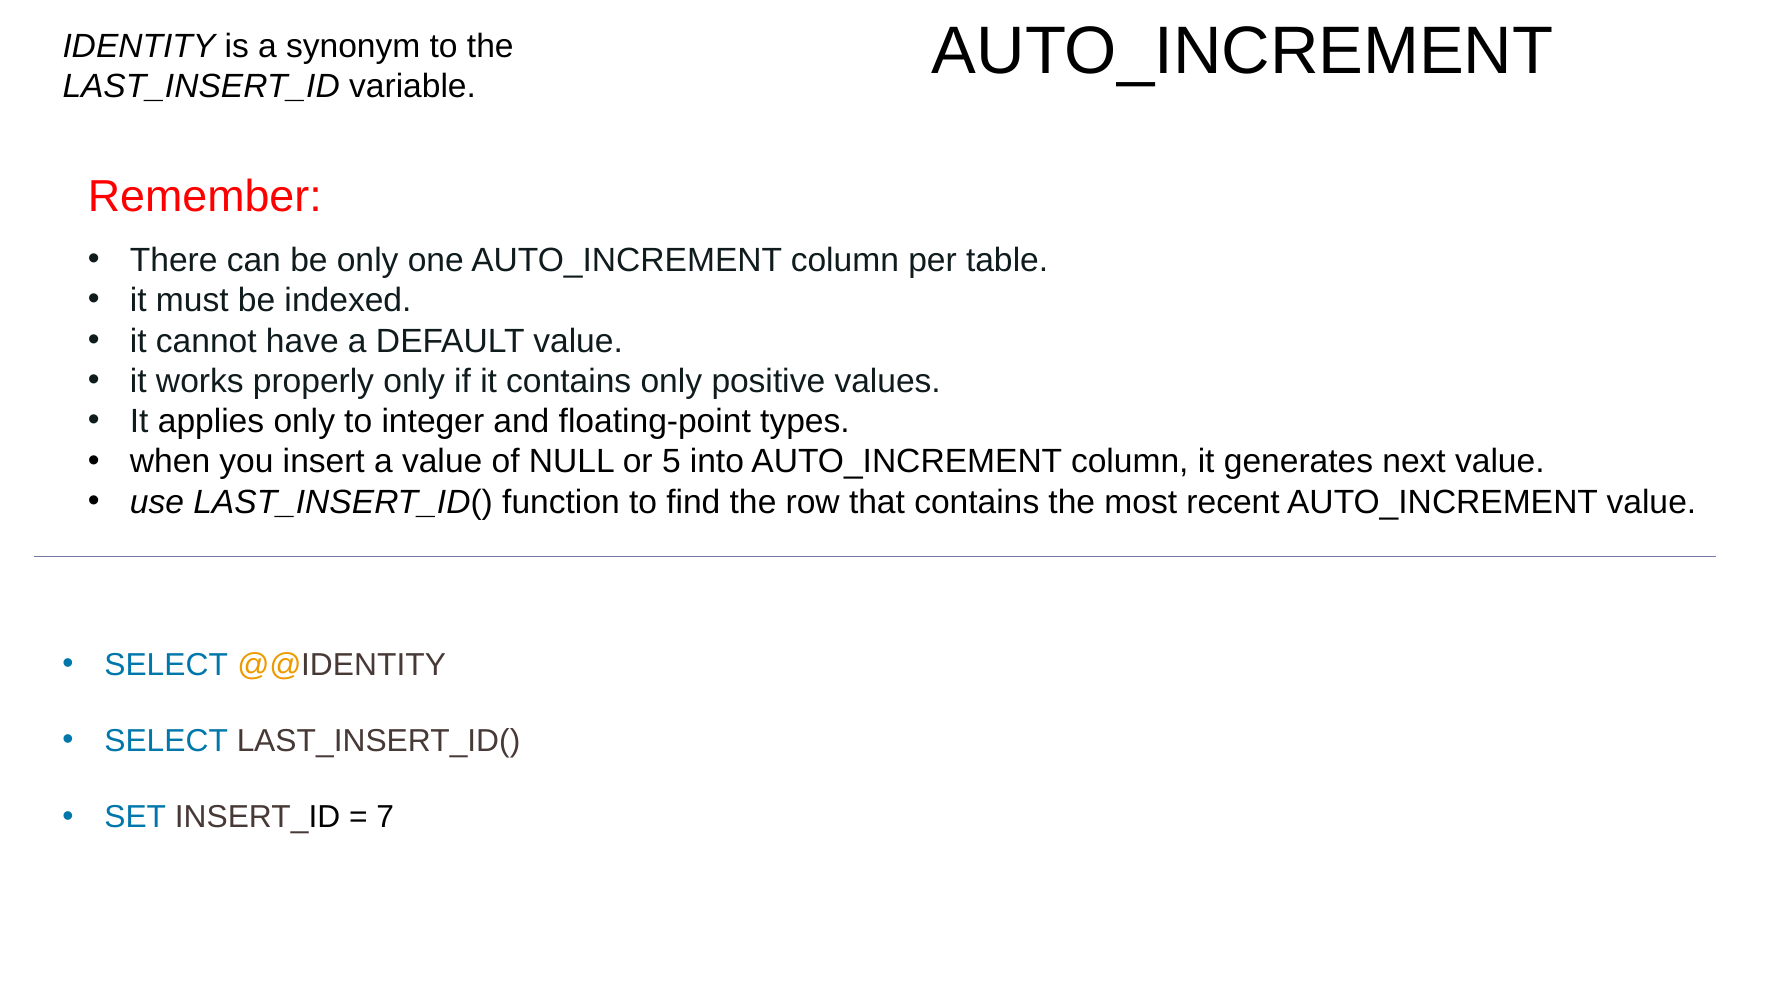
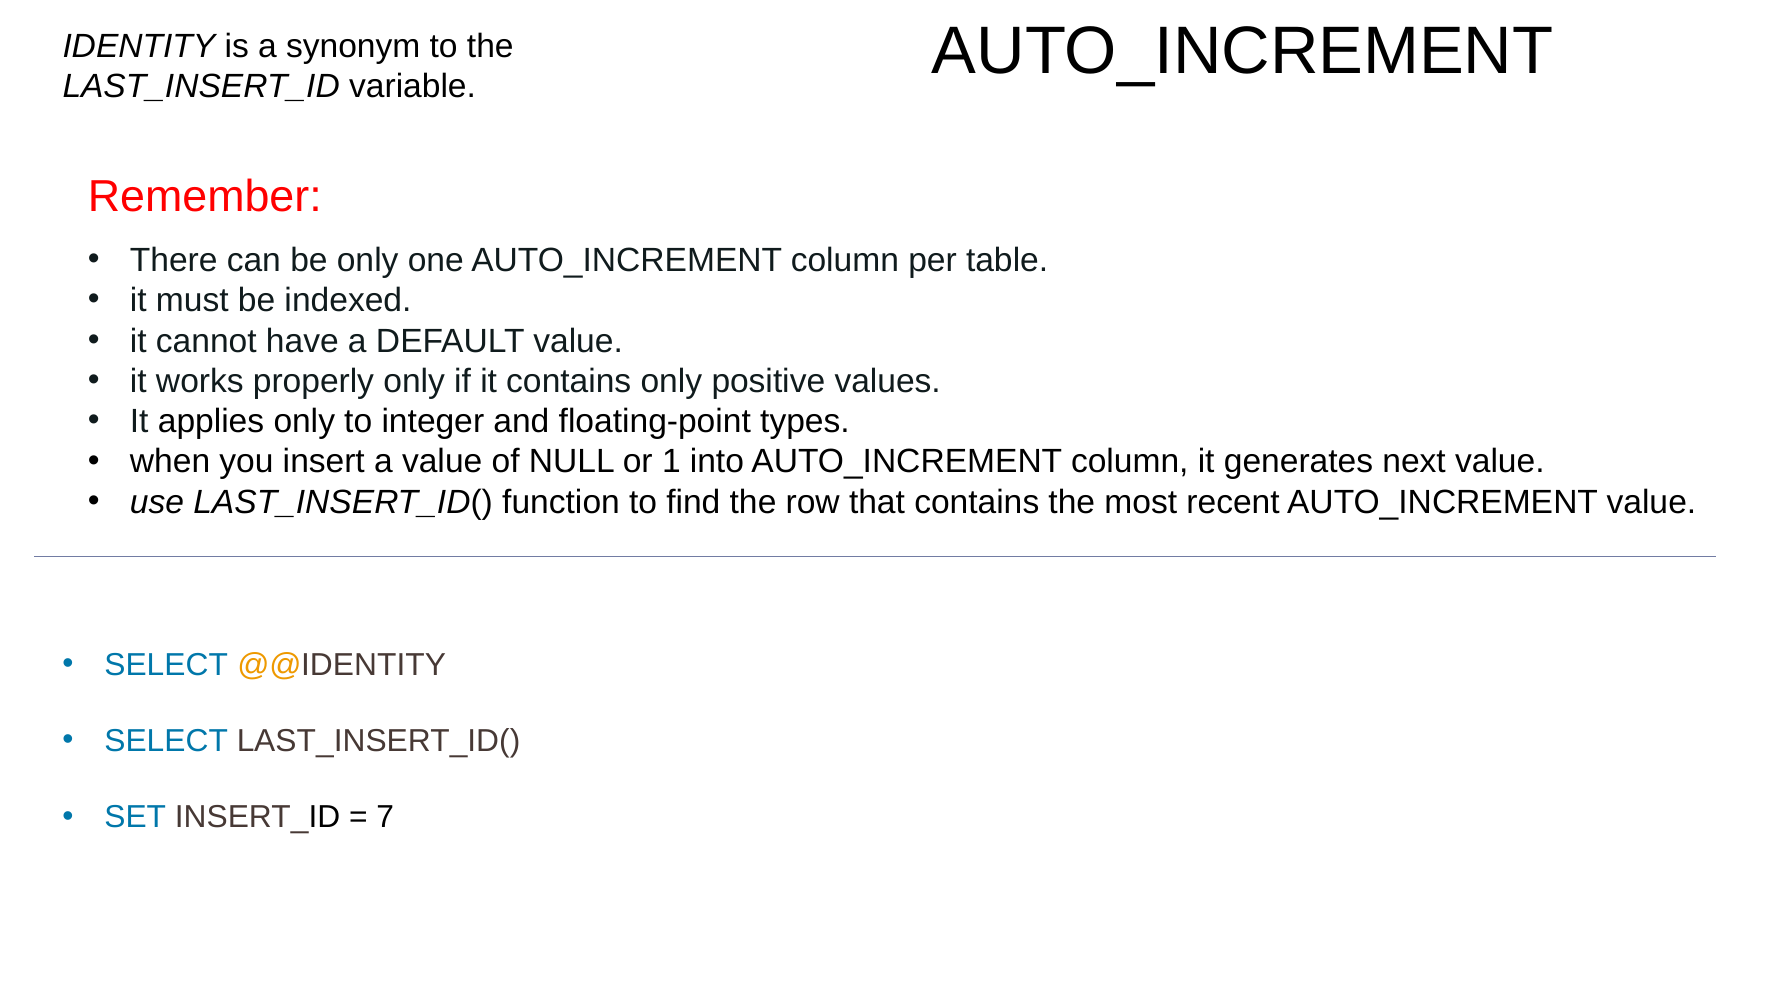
5: 5 -> 1
